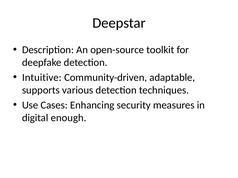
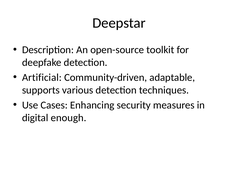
Intuitive: Intuitive -> Artificial
